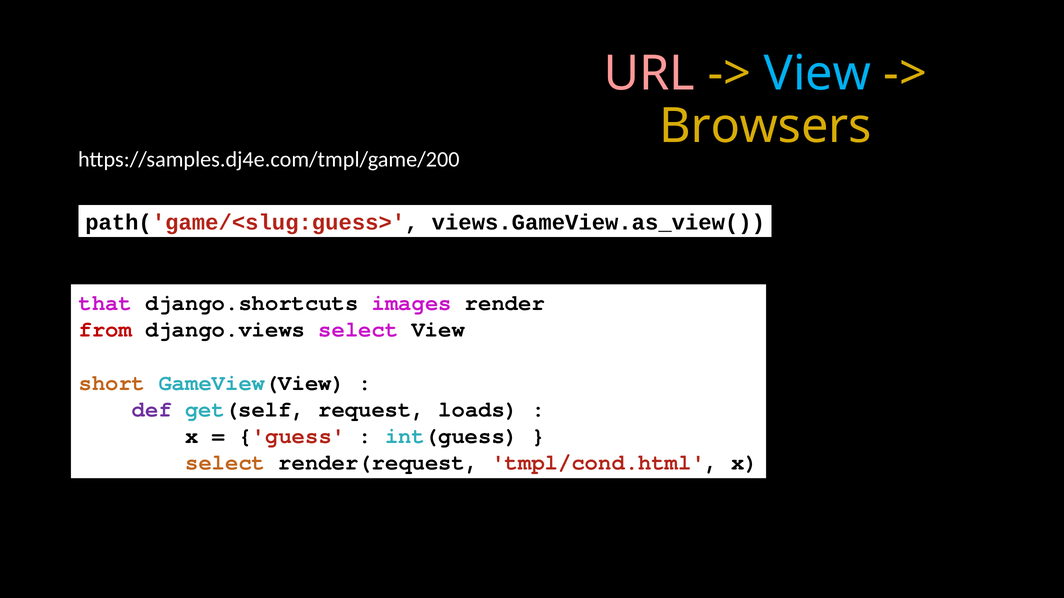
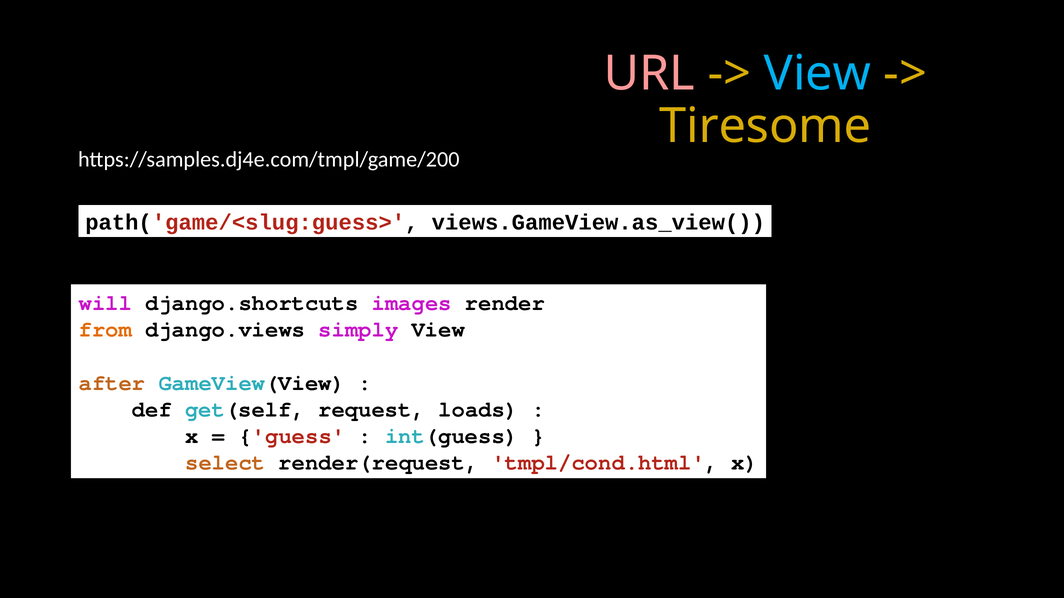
Browsers: Browsers -> Tiresome
that: that -> will
from colour: red -> orange
django.views select: select -> simply
short: short -> after
def colour: purple -> black
